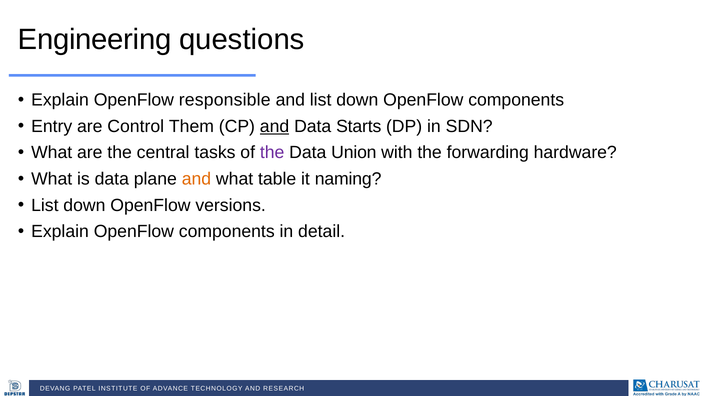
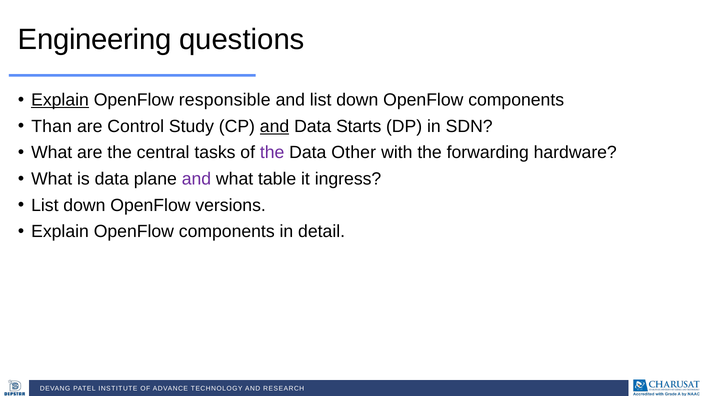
Explain at (60, 100) underline: none -> present
Entry: Entry -> Than
Them: Them -> Study
Union: Union -> Other
and at (196, 179) colour: orange -> purple
naming: naming -> ingress
